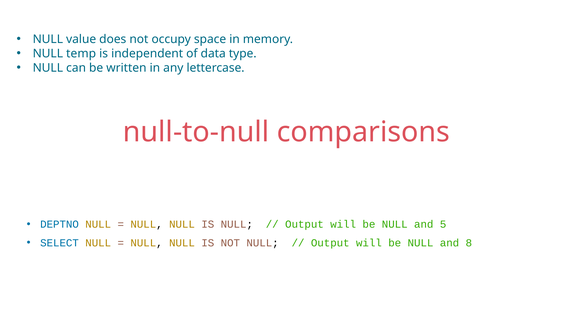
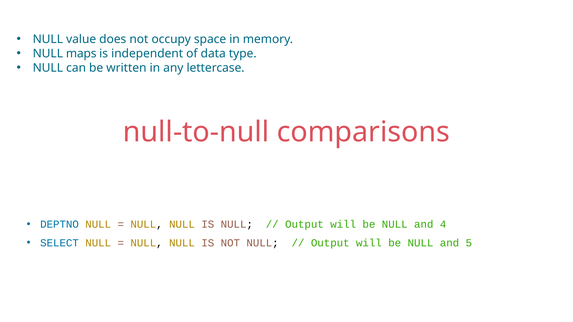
temp: temp -> maps
5: 5 -> 4
8: 8 -> 5
